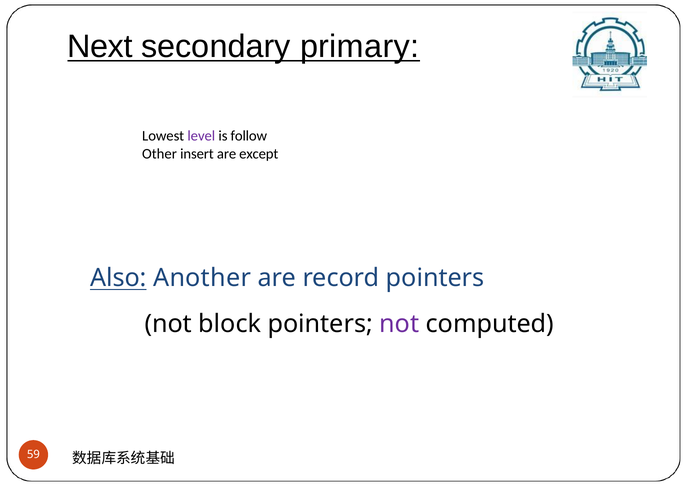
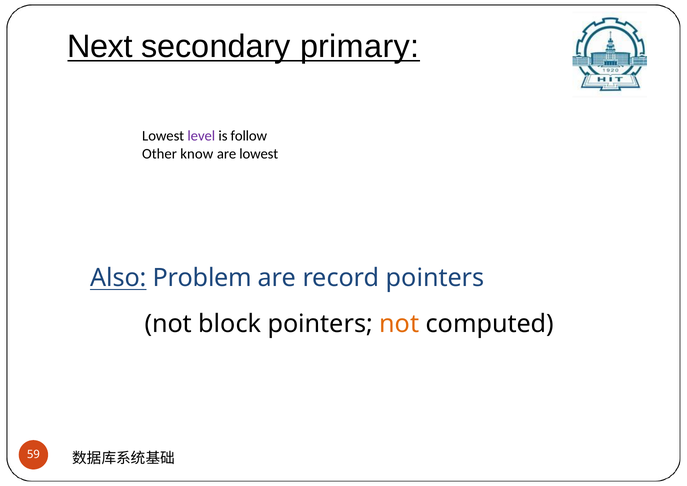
insert: insert -> know
are except: except -> lowest
Another: Another -> Problem
not at (399, 324) colour: purple -> orange
